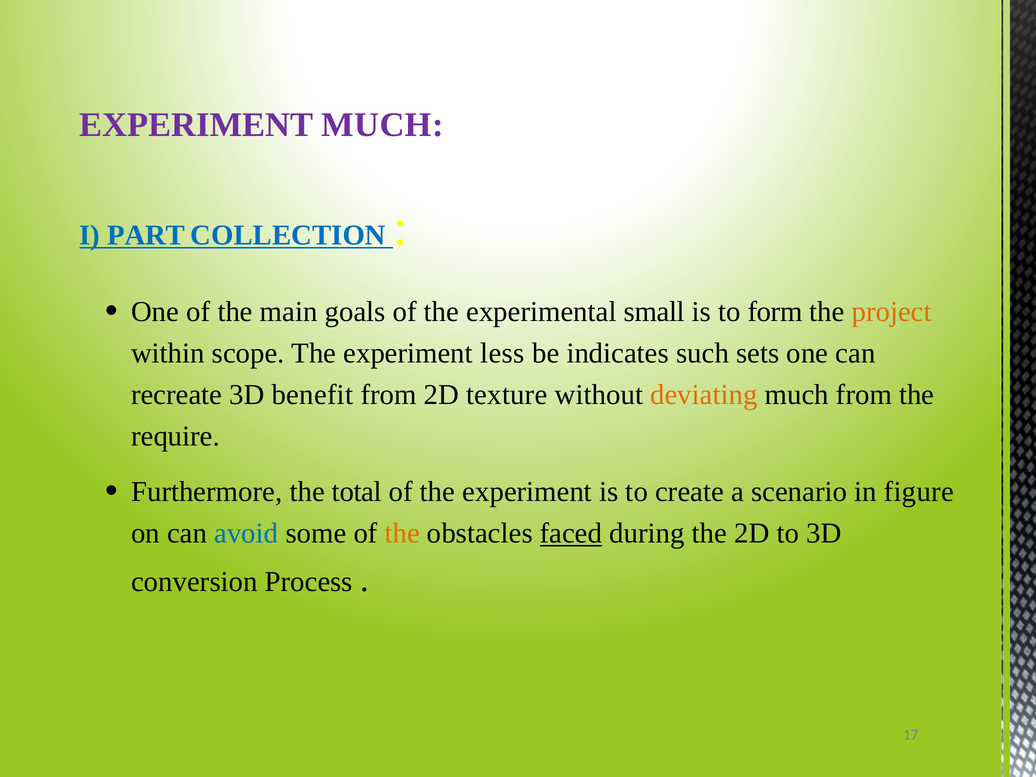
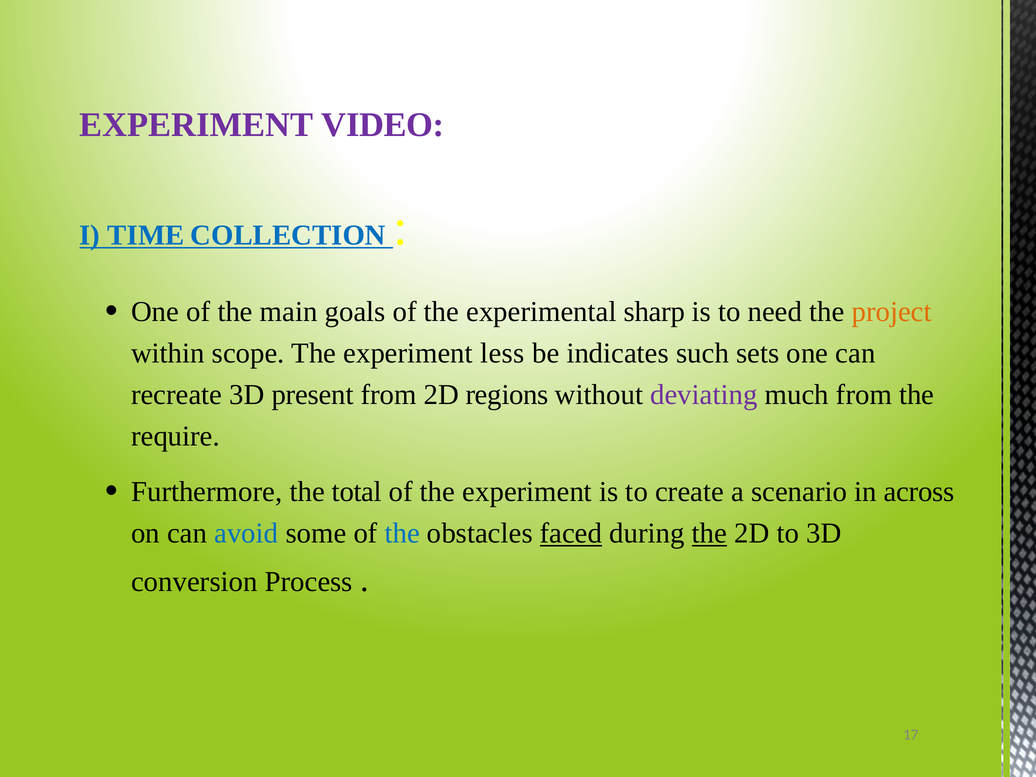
EXPERIMENT MUCH: MUCH -> VIDEO
PART: PART -> TIME
small: small -> sharp
form: form -> need
benefit: benefit -> present
texture: texture -> regions
deviating colour: orange -> purple
figure: figure -> across
the at (402, 533) colour: orange -> blue
the at (709, 533) underline: none -> present
